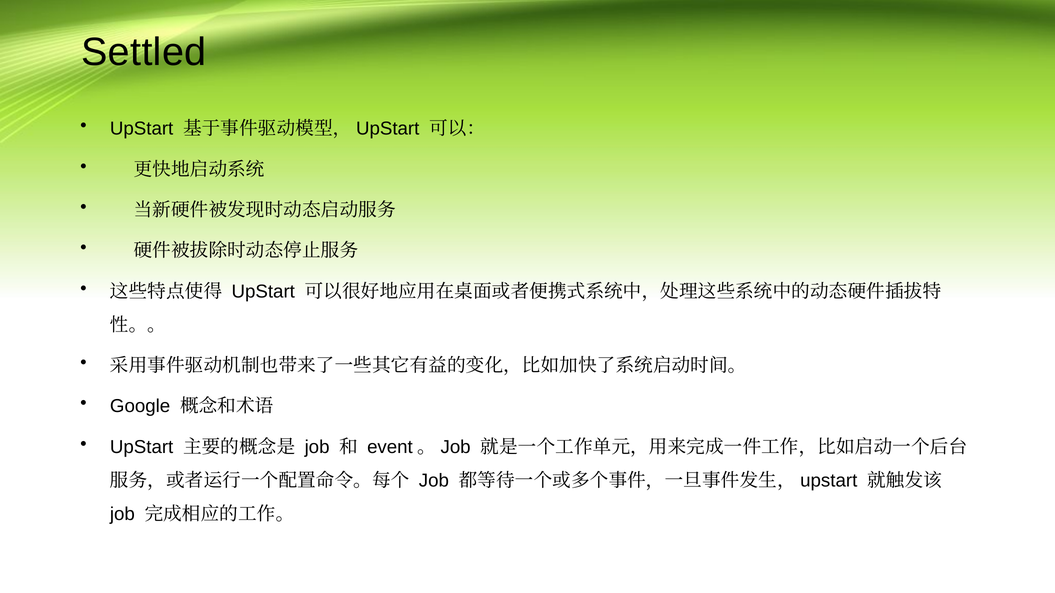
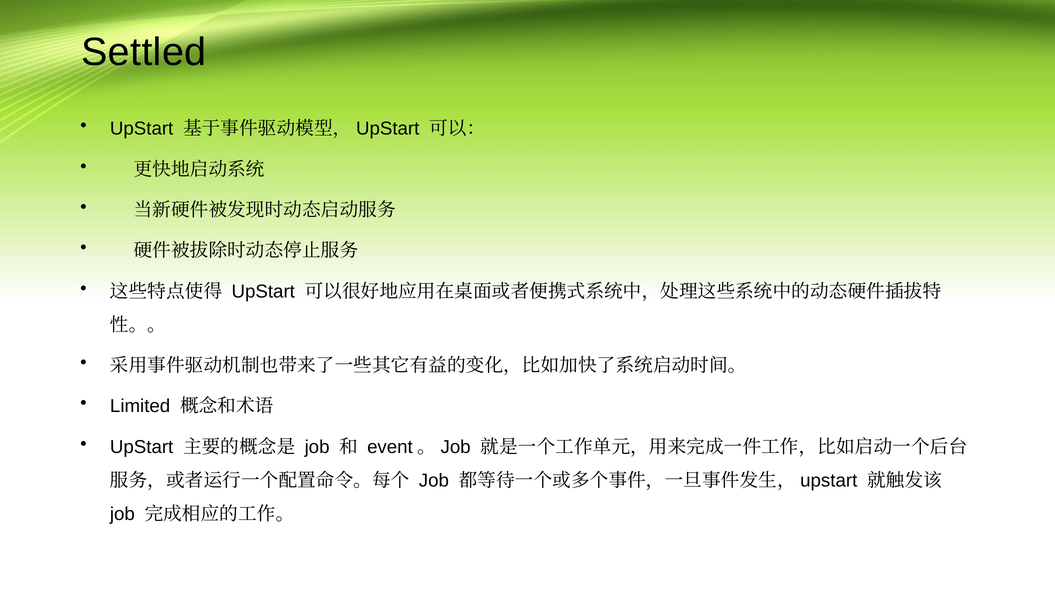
Google: Google -> Limited
